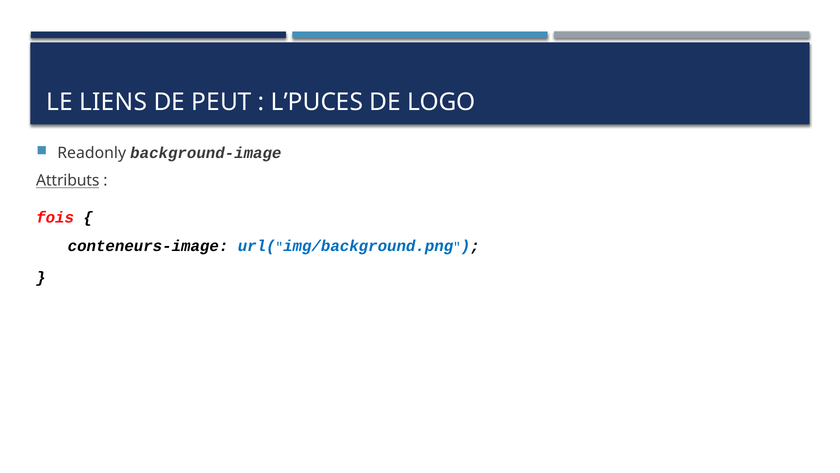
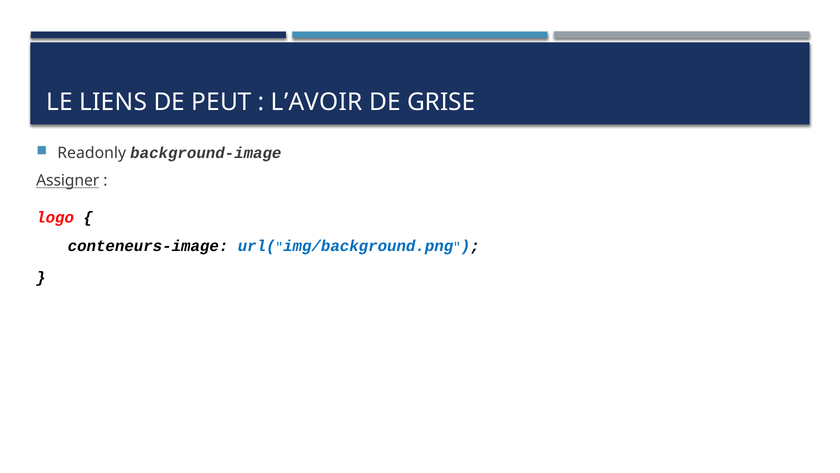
L’PUCES: L’PUCES -> L’AVOIR
LOGO: LOGO -> GRISE
Attributs: Attributs -> Assigner
fois: fois -> logo
